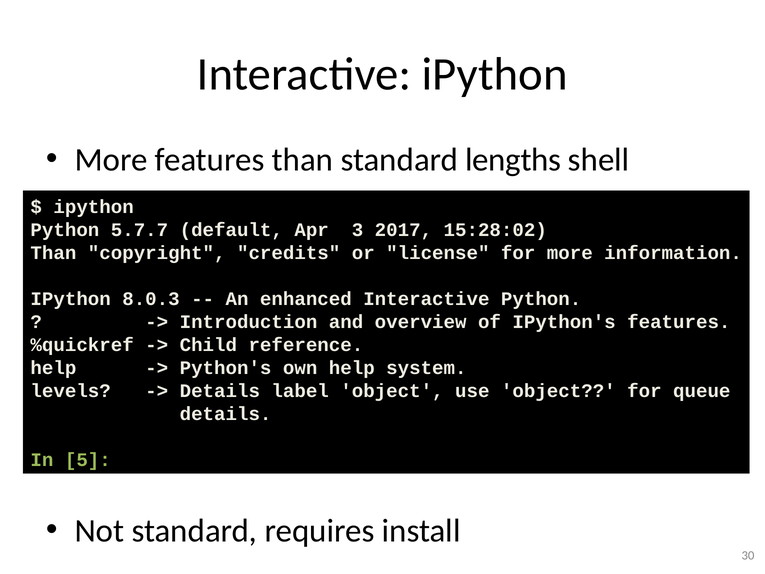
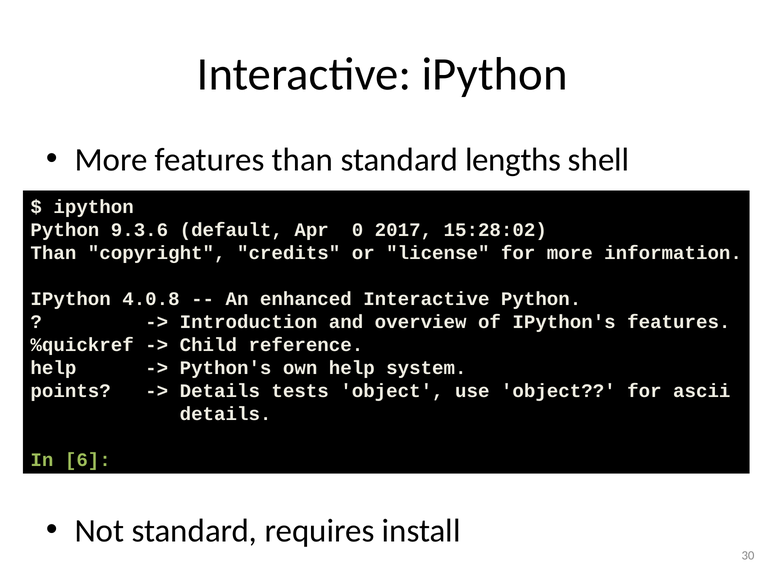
5.7.7: 5.7.7 -> 9.3.6
3: 3 -> 0
8.0.3: 8.0.3 -> 4.0.8
levels: levels -> points
label: label -> tests
queue: queue -> ascii
5: 5 -> 6
